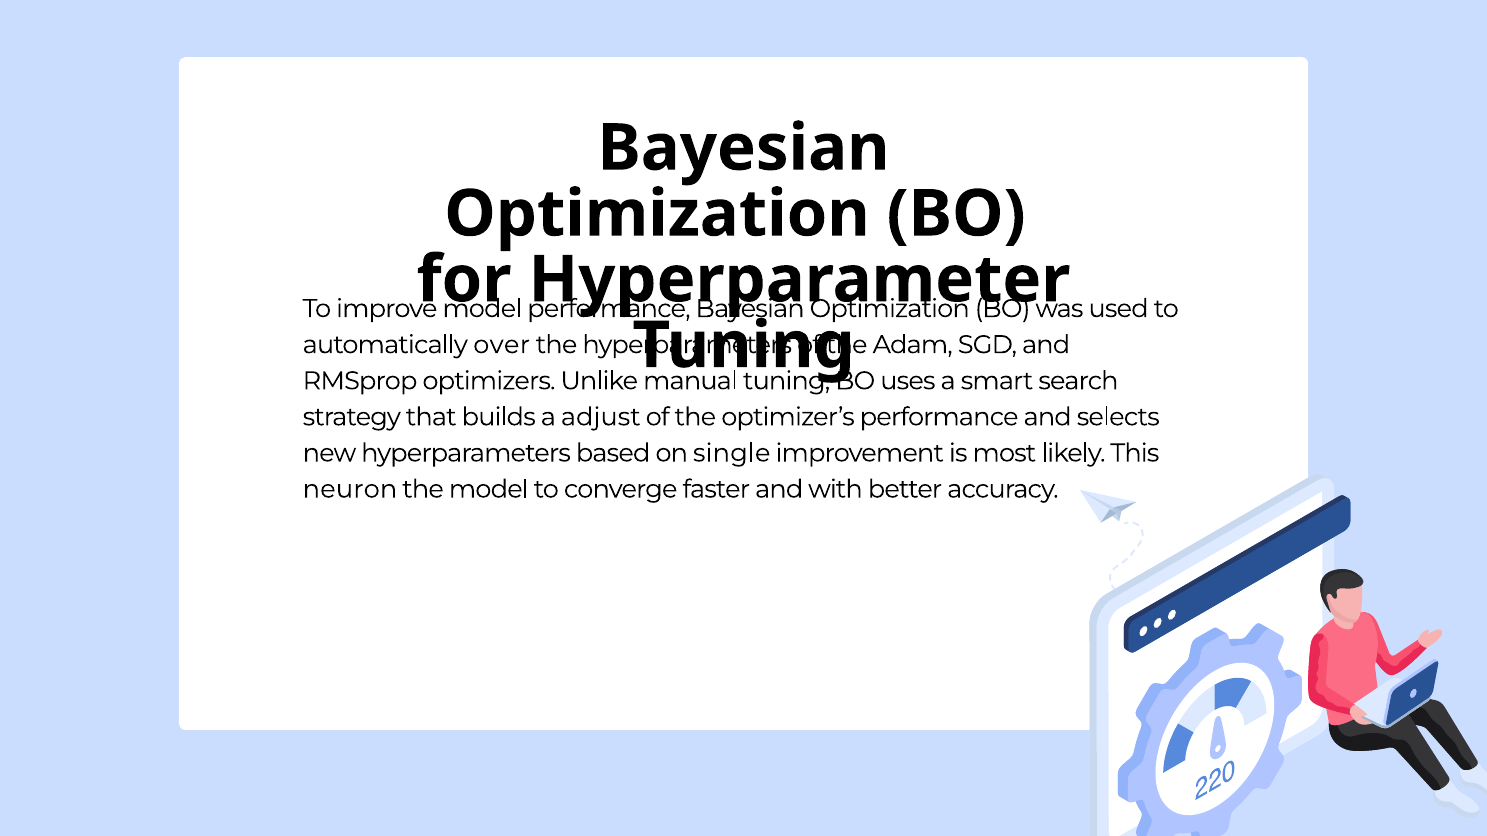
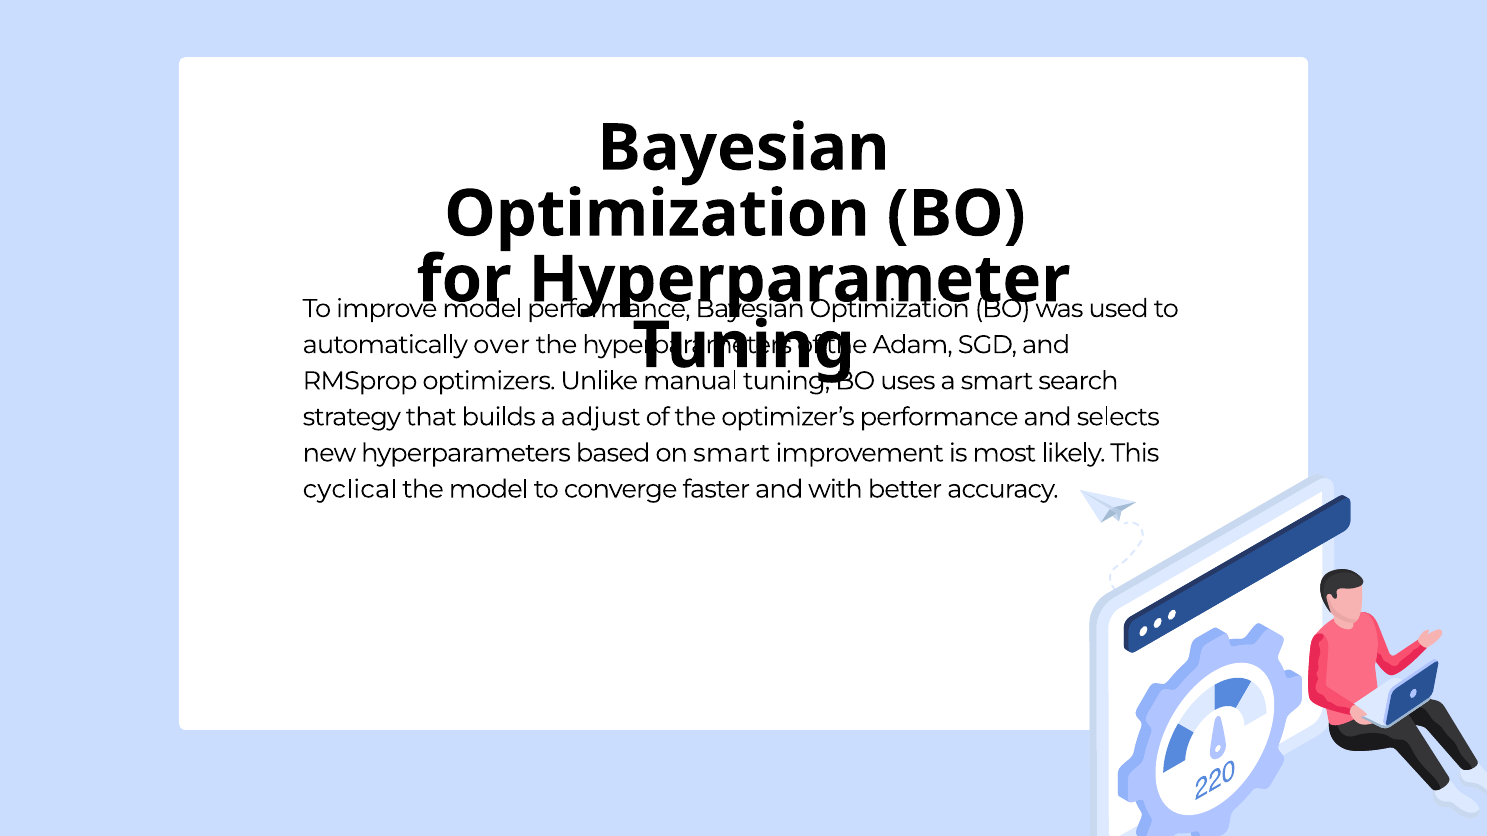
on single: single -> smart
neuron: neuron -> cyclical
